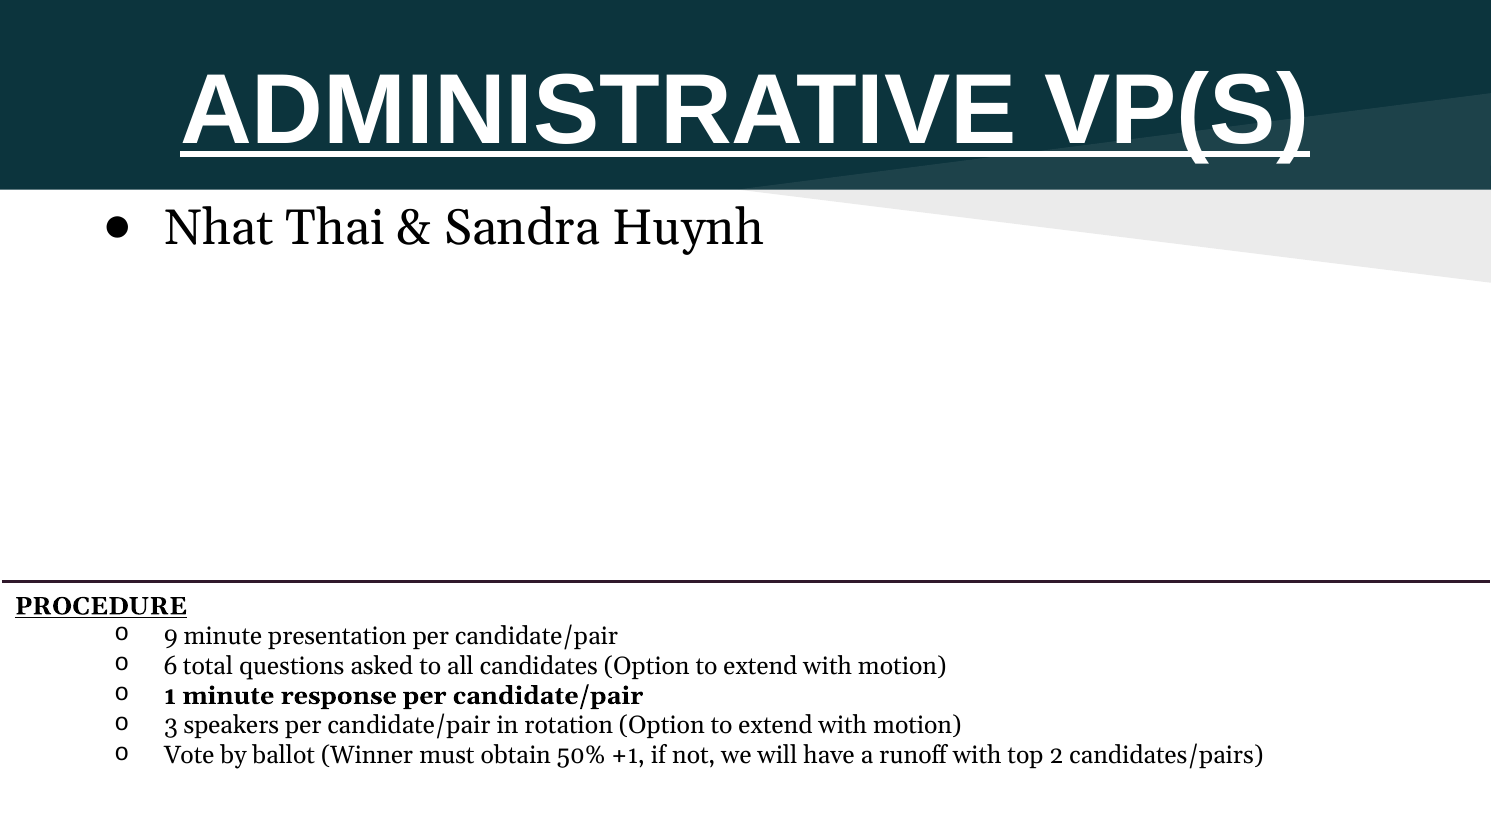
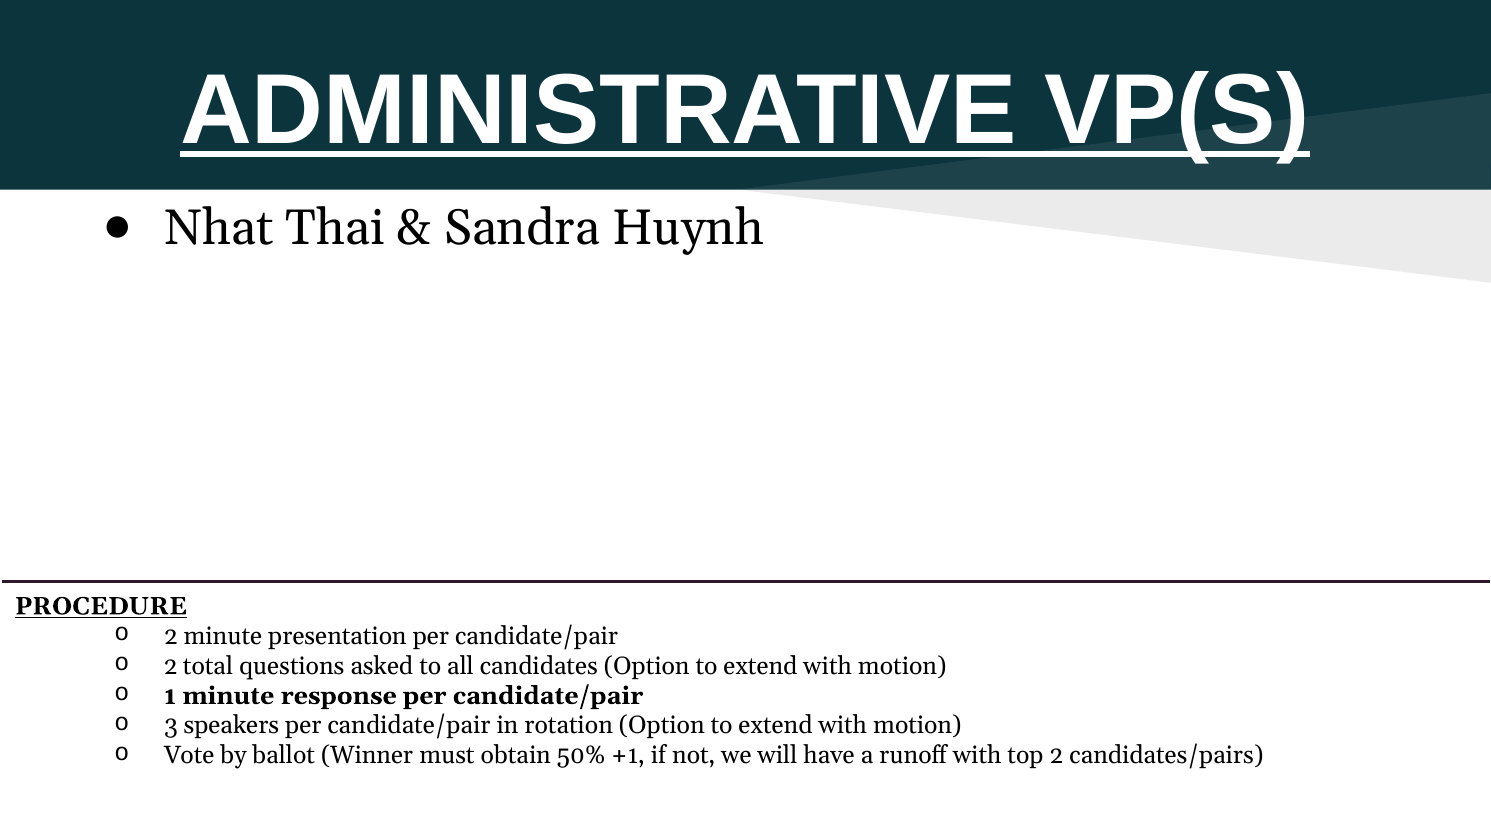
9 at (171, 636): 9 -> 2
6 at (171, 666): 6 -> 2
